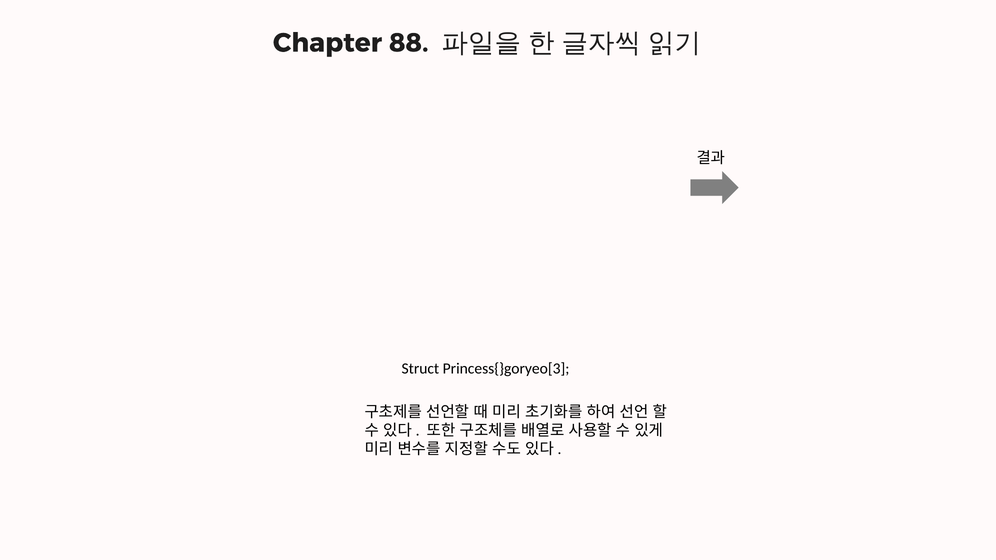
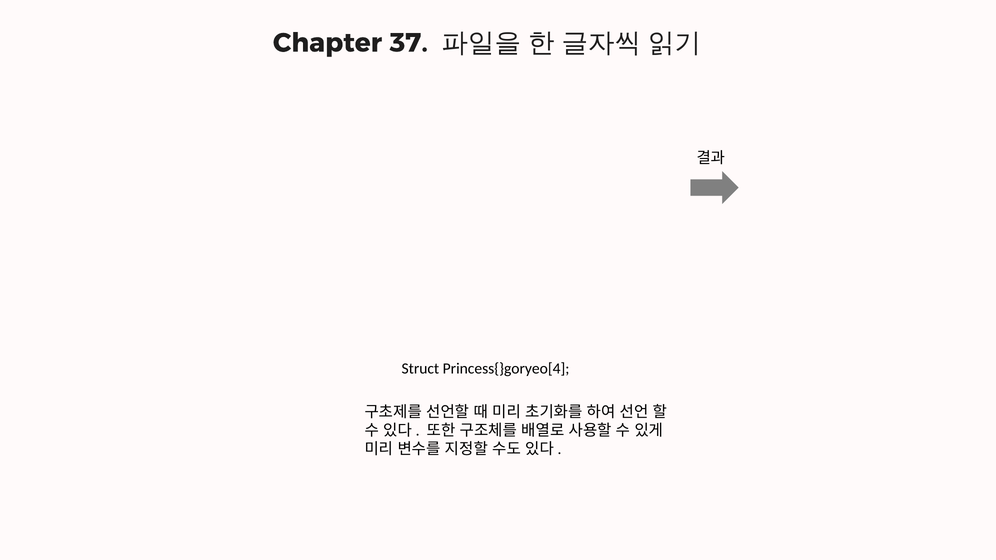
88: 88 -> 37
Princess{}goryeo[3: Princess{}goryeo[3 -> Princess{}goryeo[4
